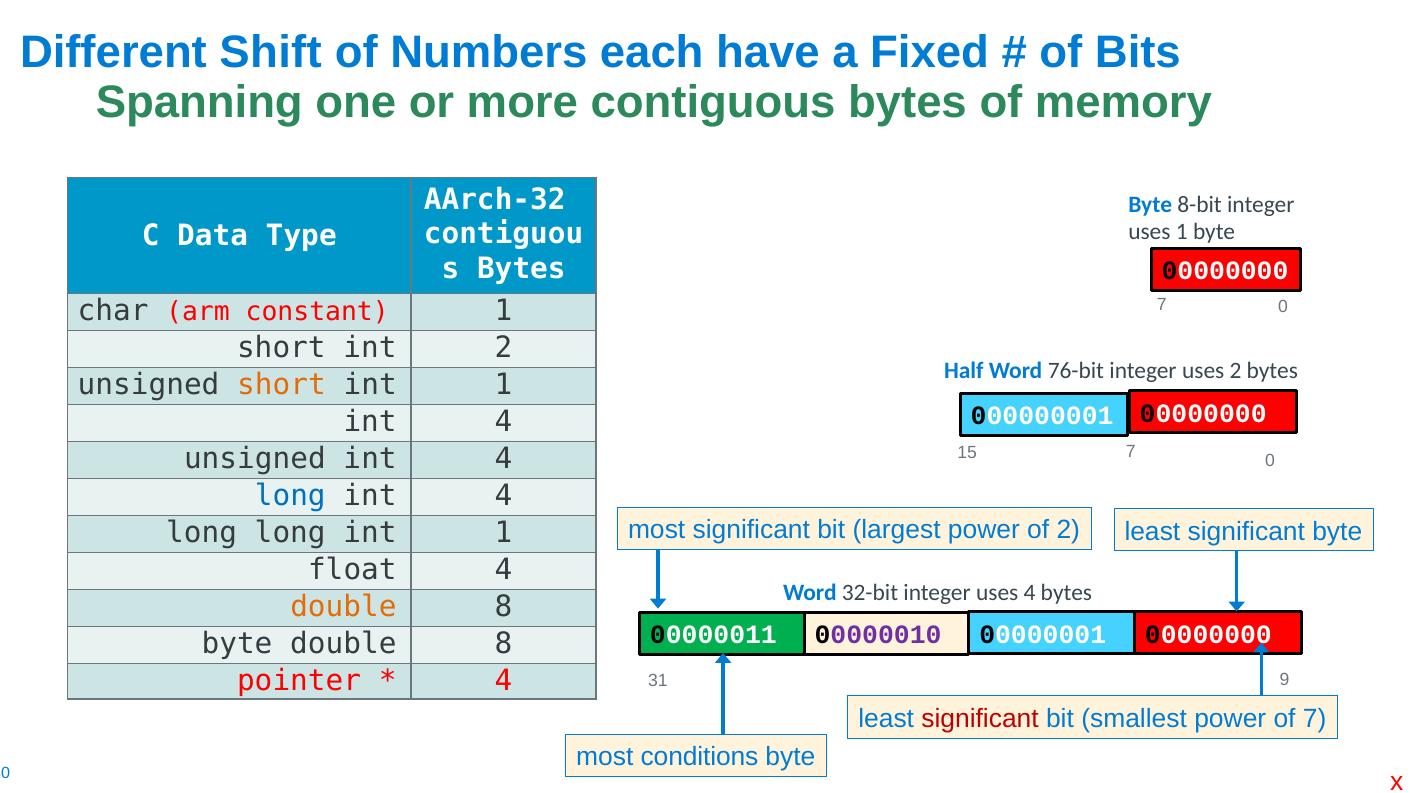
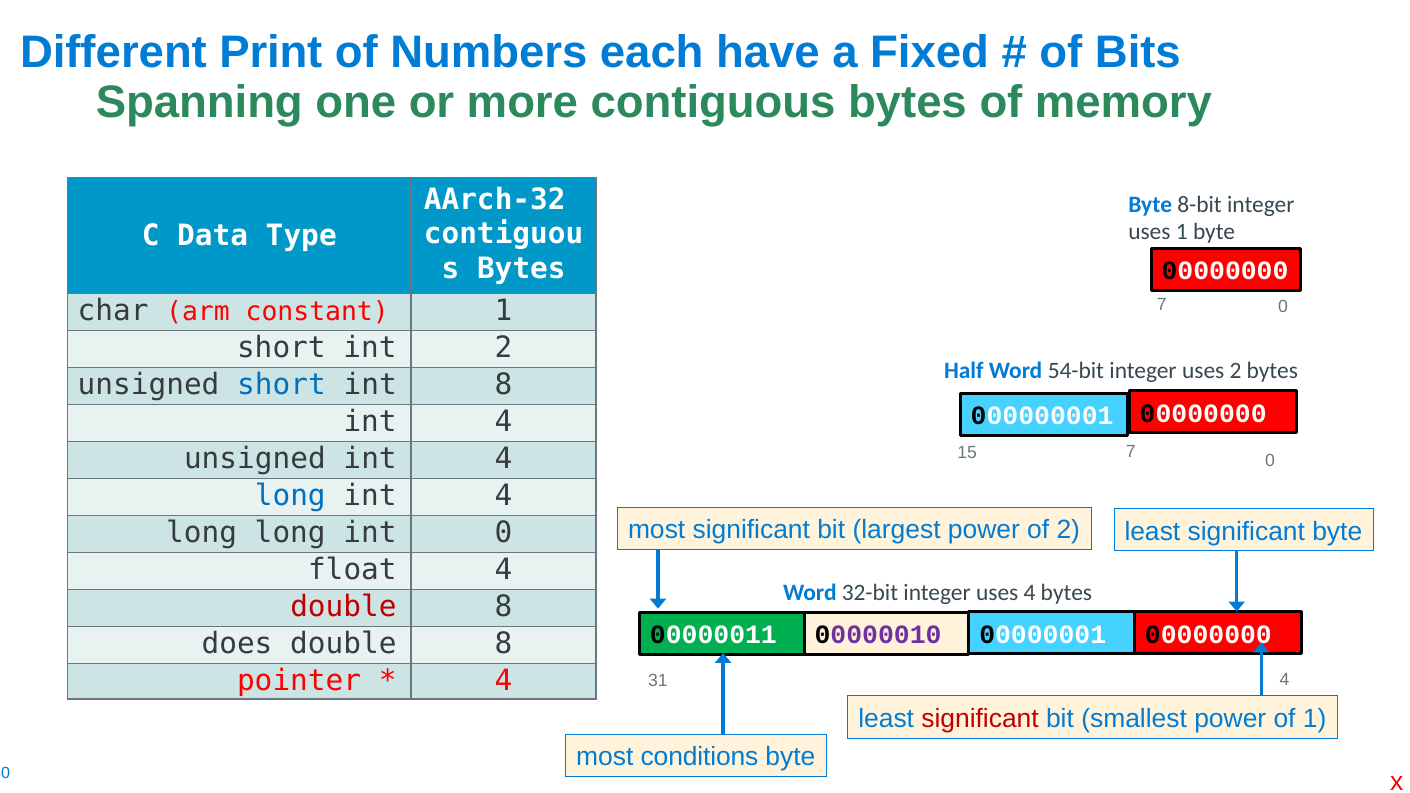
Shift: Shift -> Print
76-bit: 76-bit -> 54-bit
short at (281, 385) colour: orange -> blue
1 at (504, 385): 1 -> 8
long int 1: 1 -> 0
double at (343, 607) colour: orange -> red
byte at (237, 644): byte -> does
4 9: 9 -> 4
of 7: 7 -> 1
